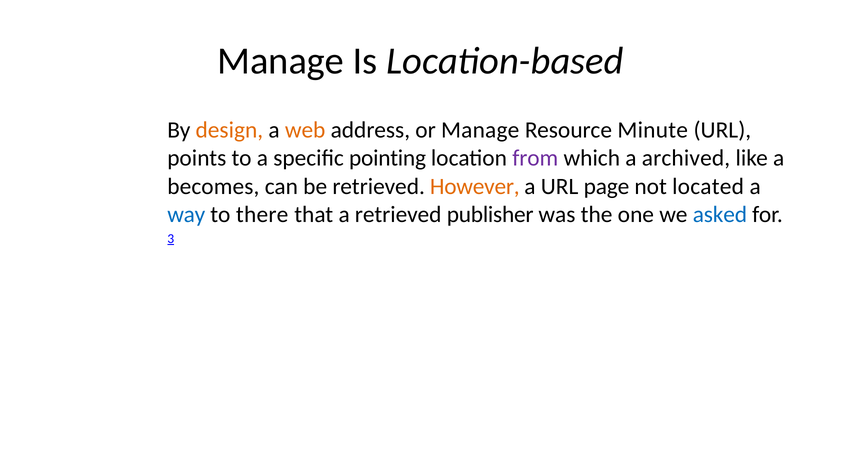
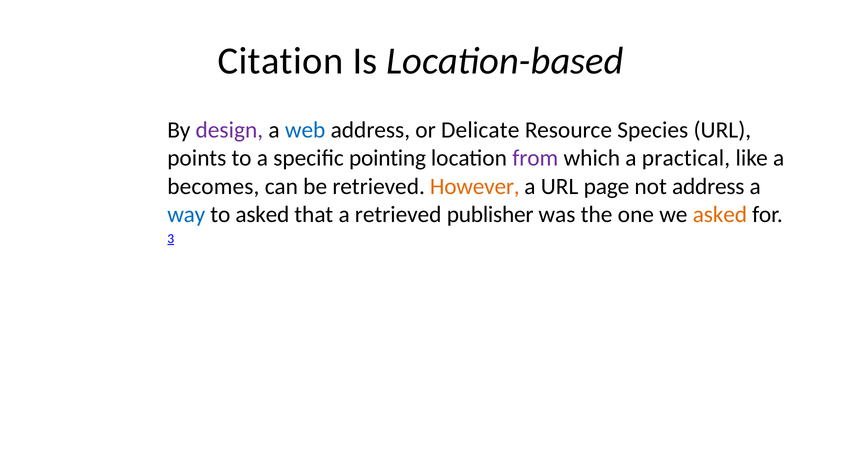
Manage at (281, 61): Manage -> Citation
design colour: orange -> purple
web colour: orange -> blue
or Manage: Manage -> Delicate
Minute: Minute -> Species
archived: archived -> practical
not located: located -> address
to there: there -> asked
asked at (720, 214) colour: blue -> orange
